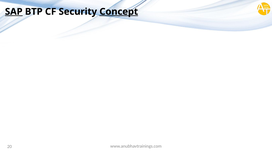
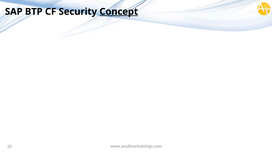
SAP underline: present -> none
